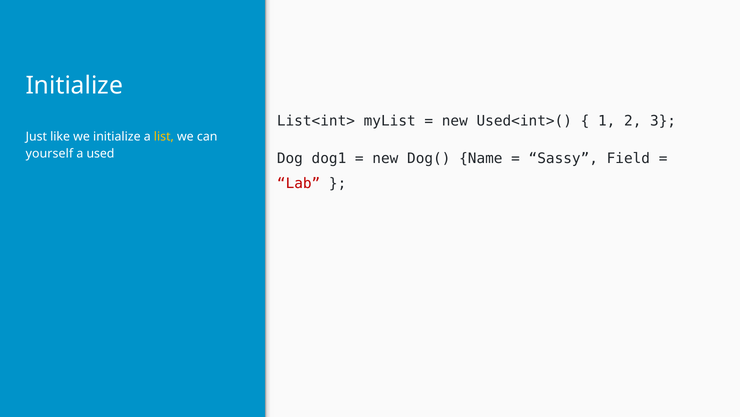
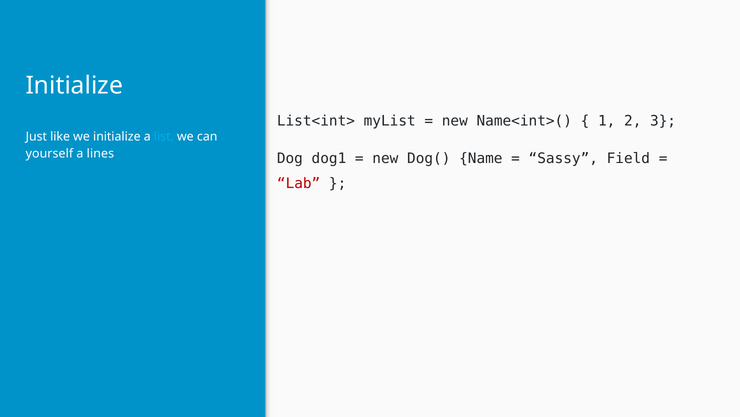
Used<int>(: Used<int>( -> Name<int>(
list colour: yellow -> light blue
used: used -> lines
